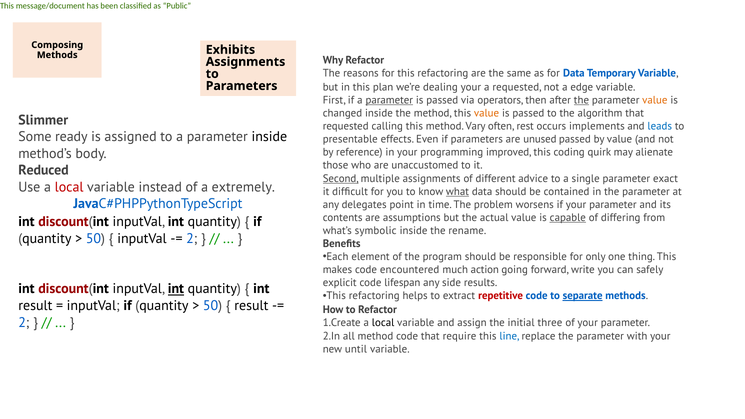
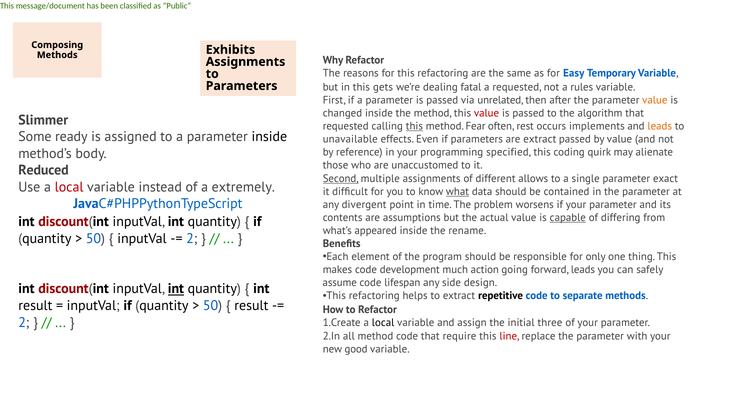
for Data: Data -> Easy
plan: plan -> gets
dealing your: your -> fatal
edge: edge -> rules
parameter at (389, 100) underline: present -> none
operators: operators -> unrelated
the at (581, 100) underline: present -> none
value at (486, 113) colour: orange -> red
this at (414, 126) underline: none -> present
Vary: Vary -> Fear
leads at (660, 126) colour: blue -> orange
presentable: presentable -> unavailable
are unused: unused -> extract
improved: improved -> specified
advice: advice -> allows
delegates: delegates -> divergent
symbolic: symbolic -> appeared
encountered: encountered -> development
forward write: write -> leads
explicit: explicit -> assume
results: results -> design
repetitive colour: red -> black
separate underline: present -> none
line colour: blue -> red
until: until -> good
